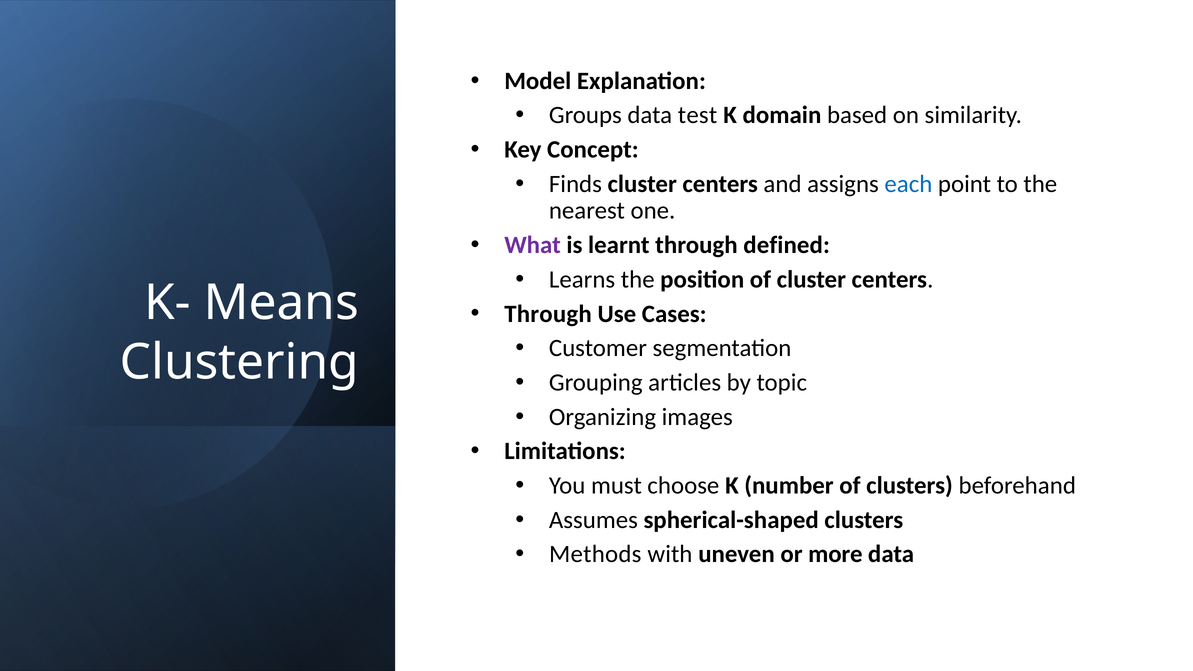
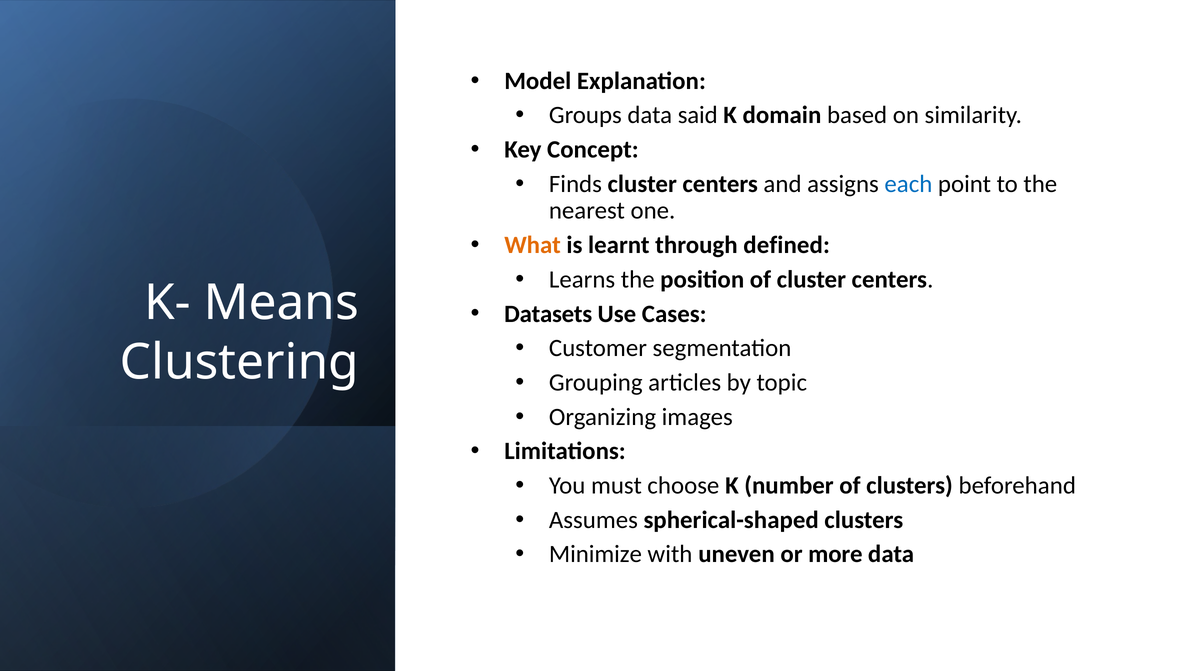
test: test -> said
What colour: purple -> orange
Through at (548, 314): Through -> Datasets
Methods: Methods -> Minimize
